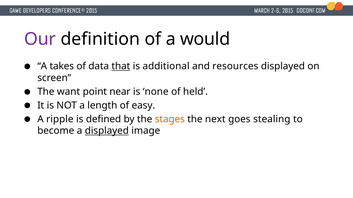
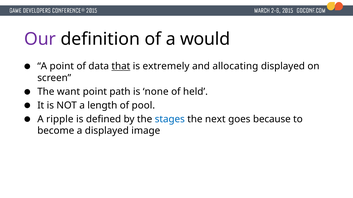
A takes: takes -> point
additional: additional -> extremely
resources: resources -> allocating
near: near -> path
easy: easy -> pool
stages colour: orange -> blue
stealing: stealing -> because
displayed at (107, 131) underline: present -> none
